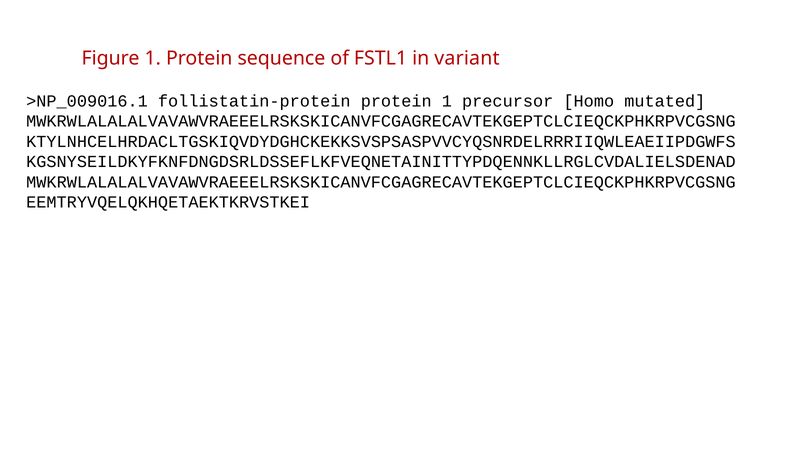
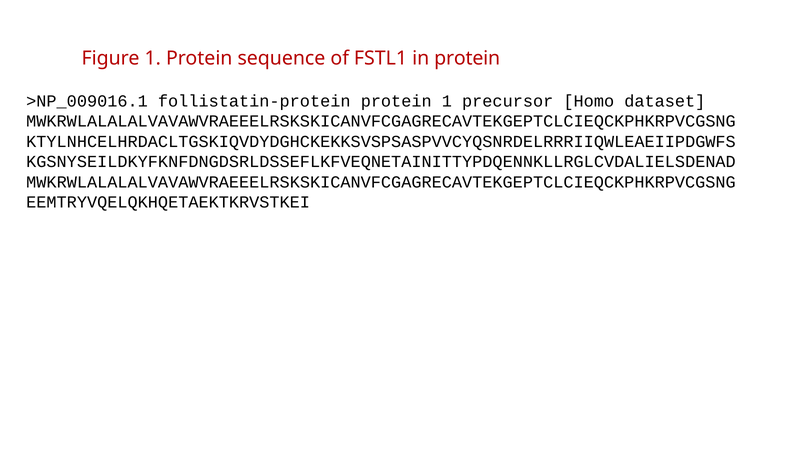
in variant: variant -> protein
mutated: mutated -> dataset
